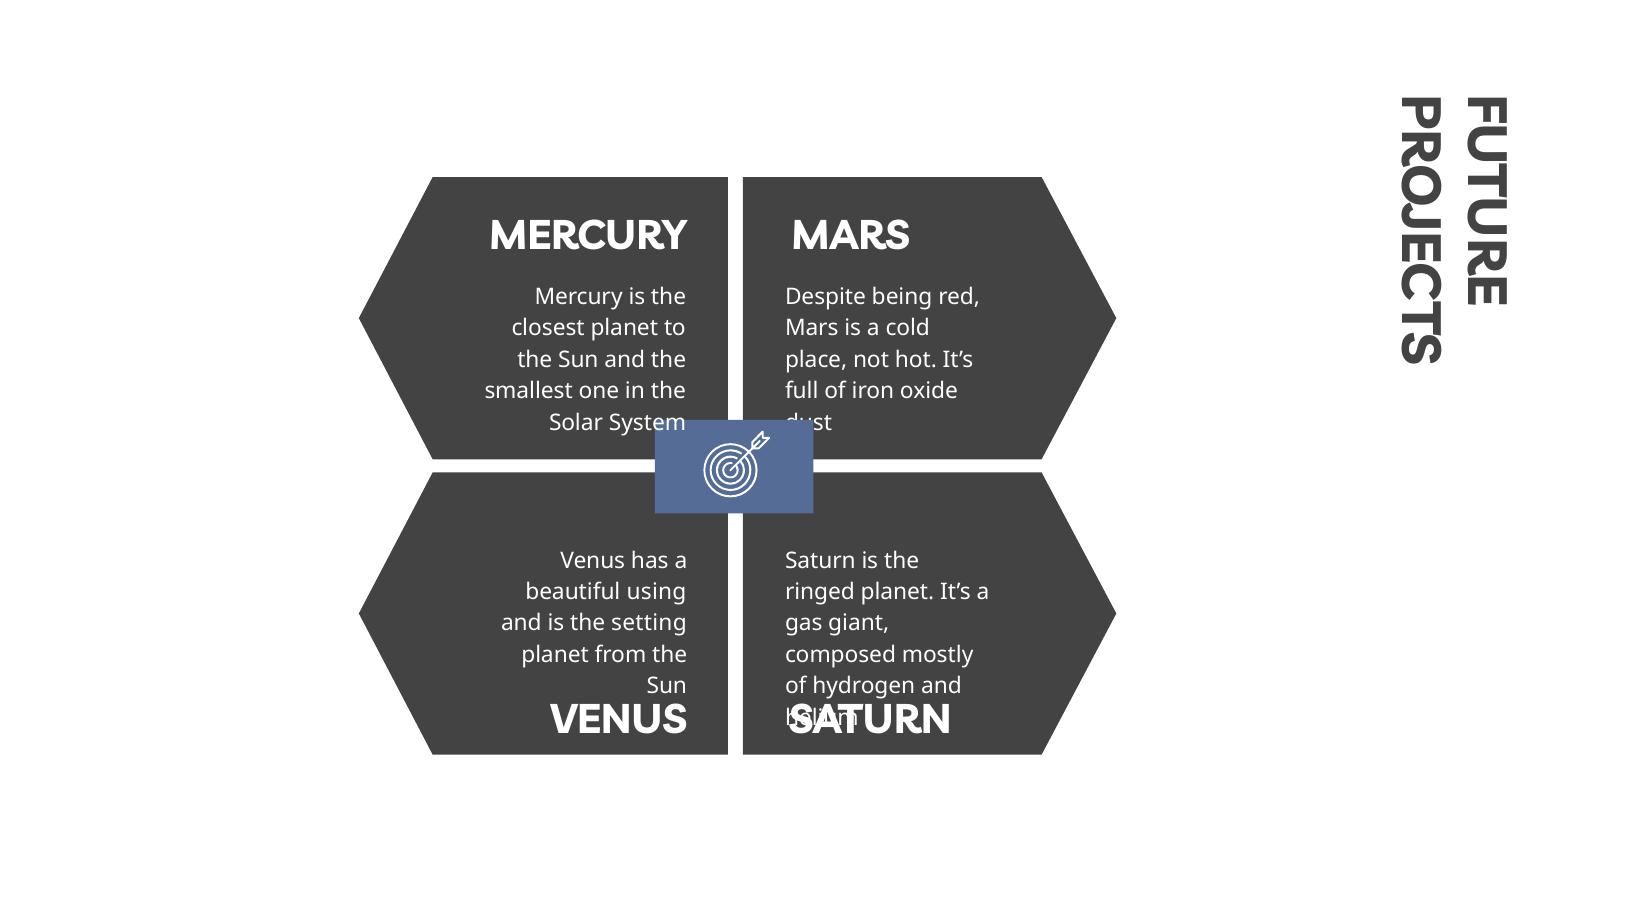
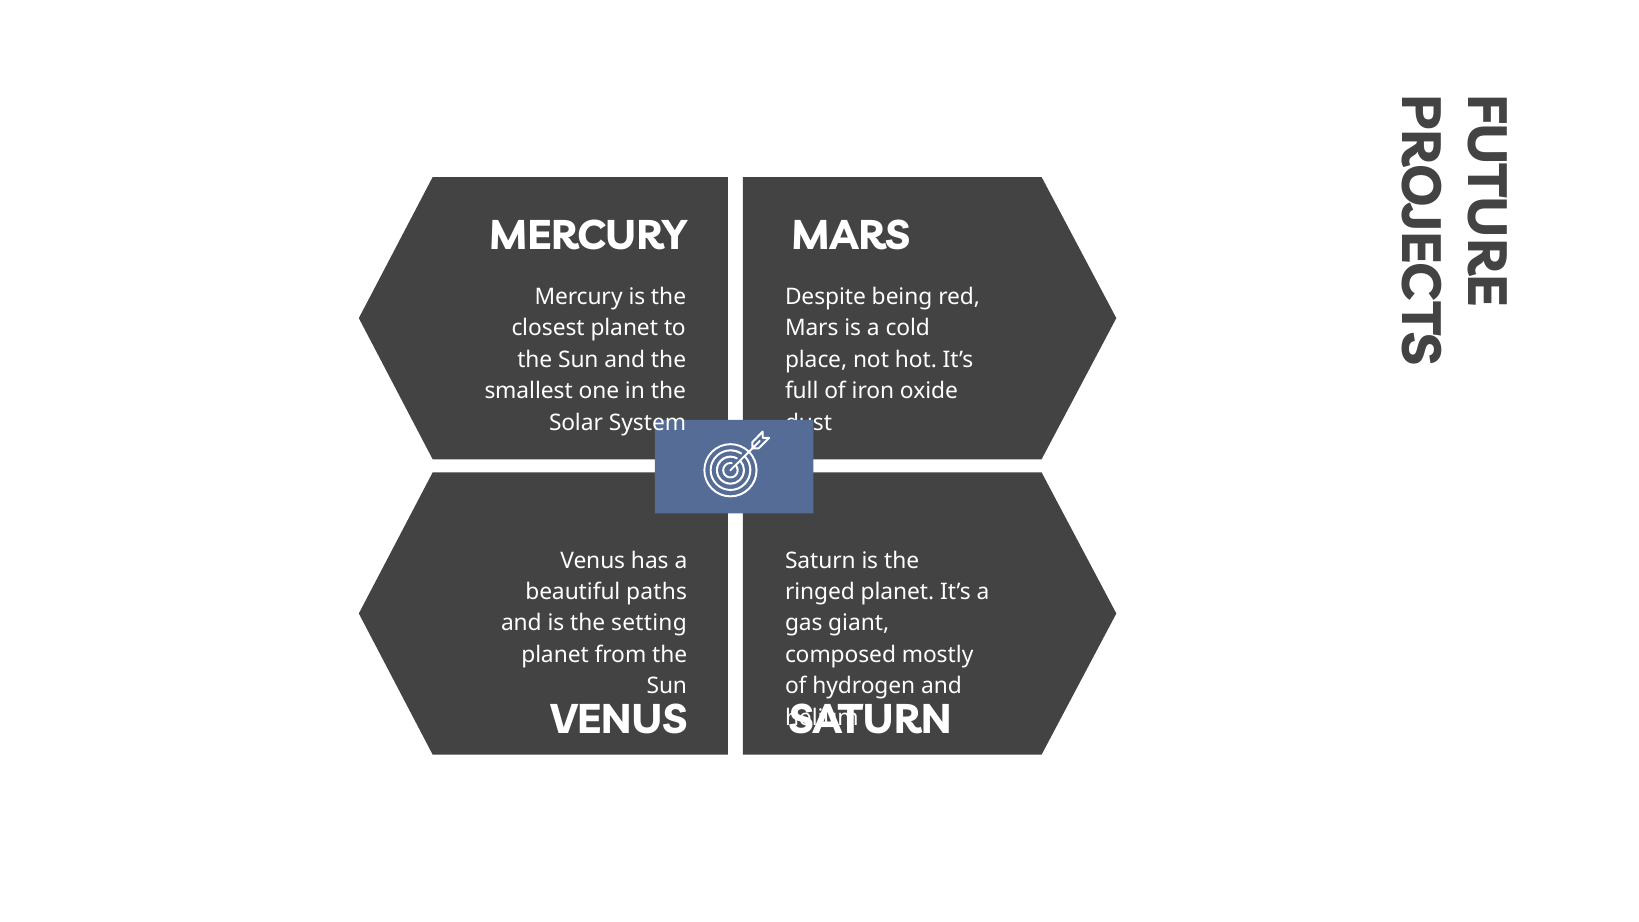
using: using -> paths
